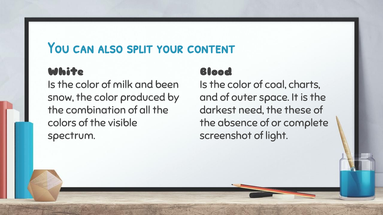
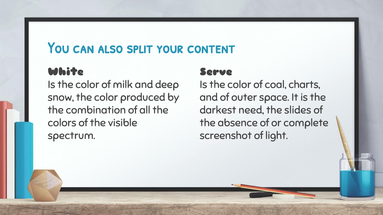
Blood: Blood -> Serve
been: been -> deep
these: these -> slides
